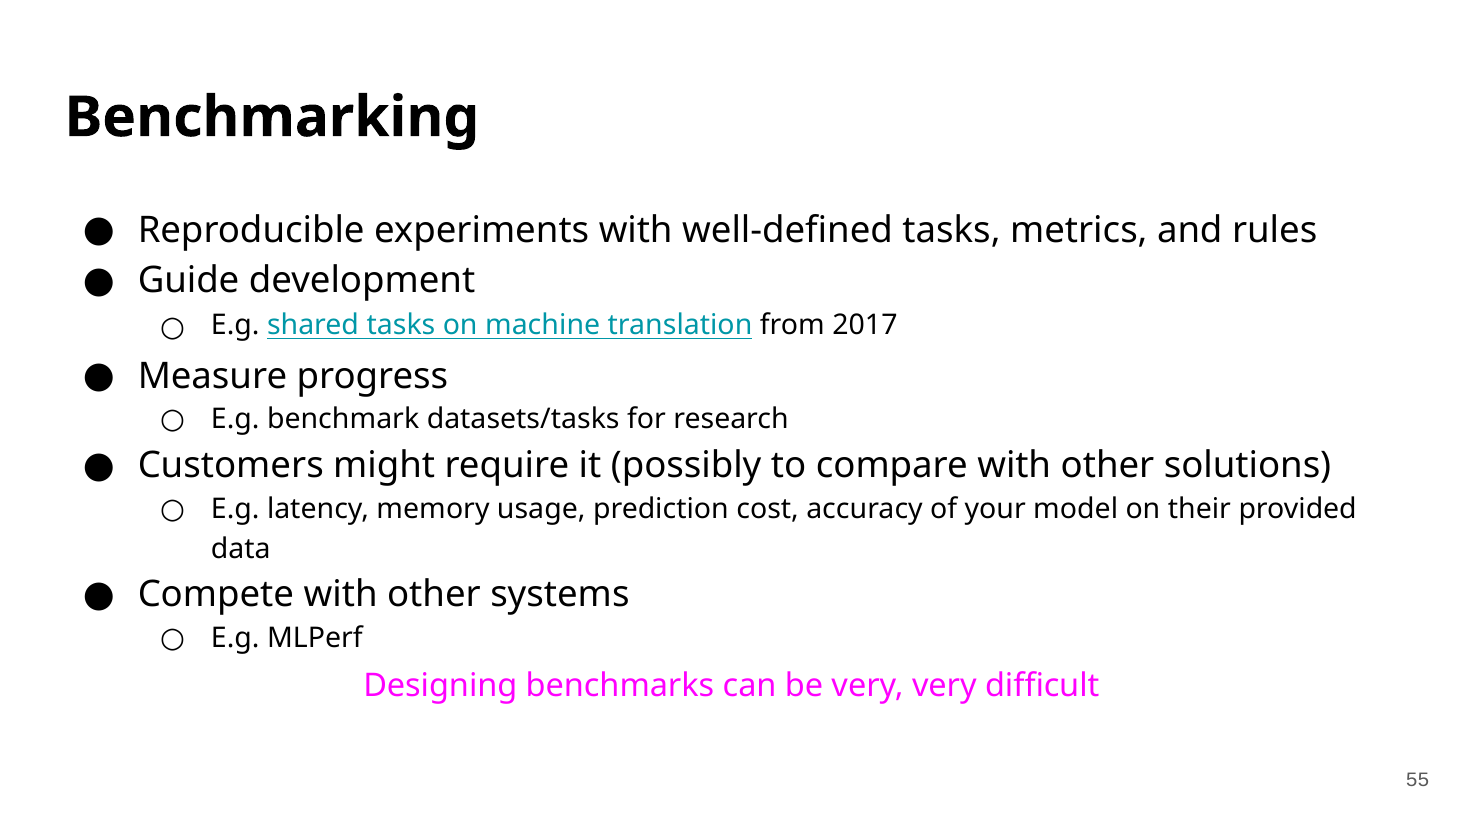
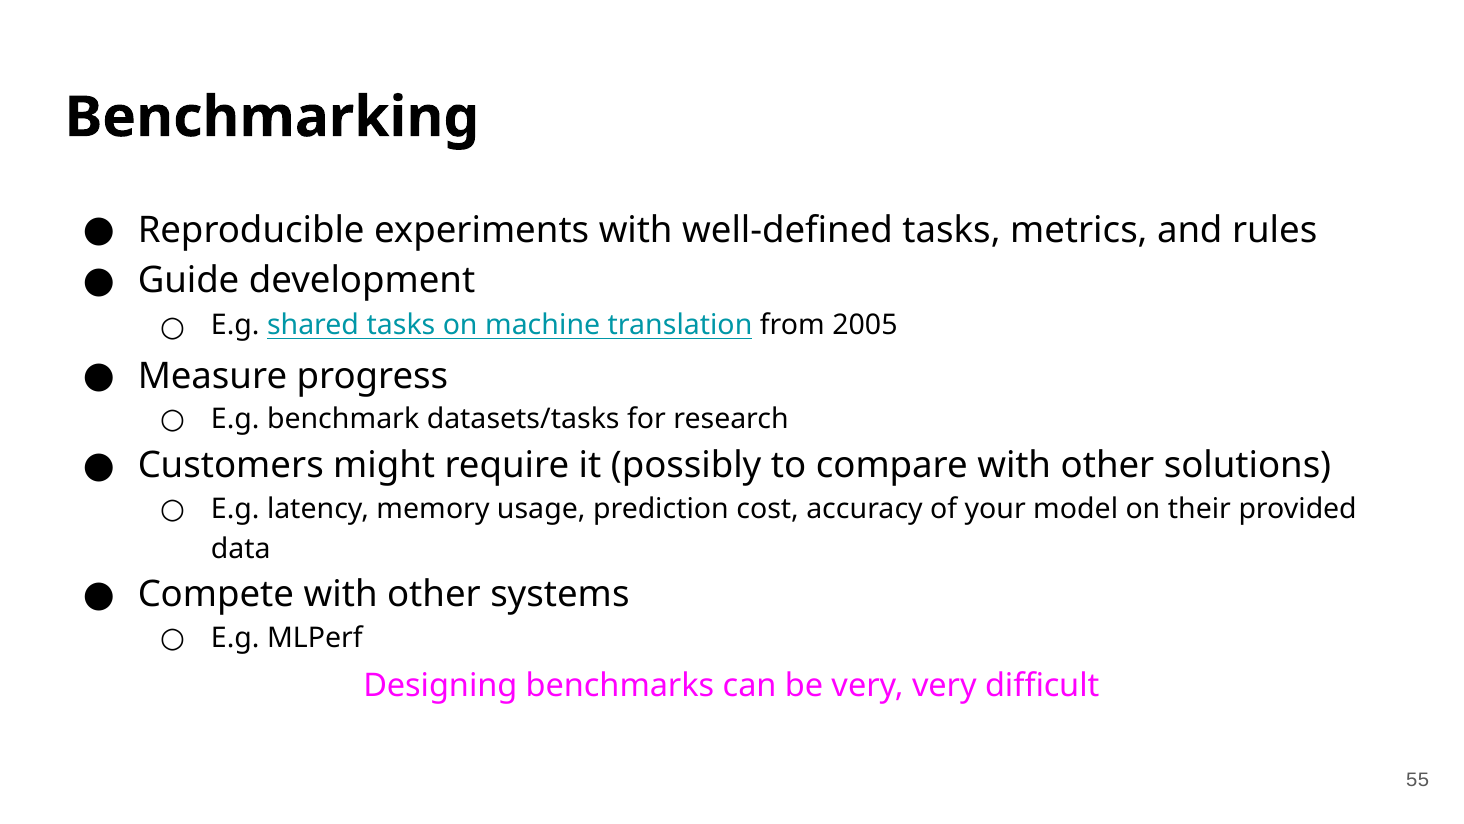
2017: 2017 -> 2005
